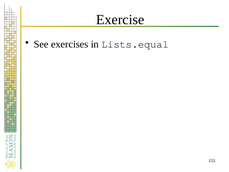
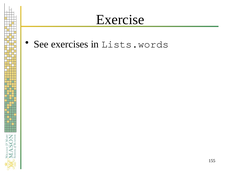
Lists.equal: Lists.equal -> Lists.words
